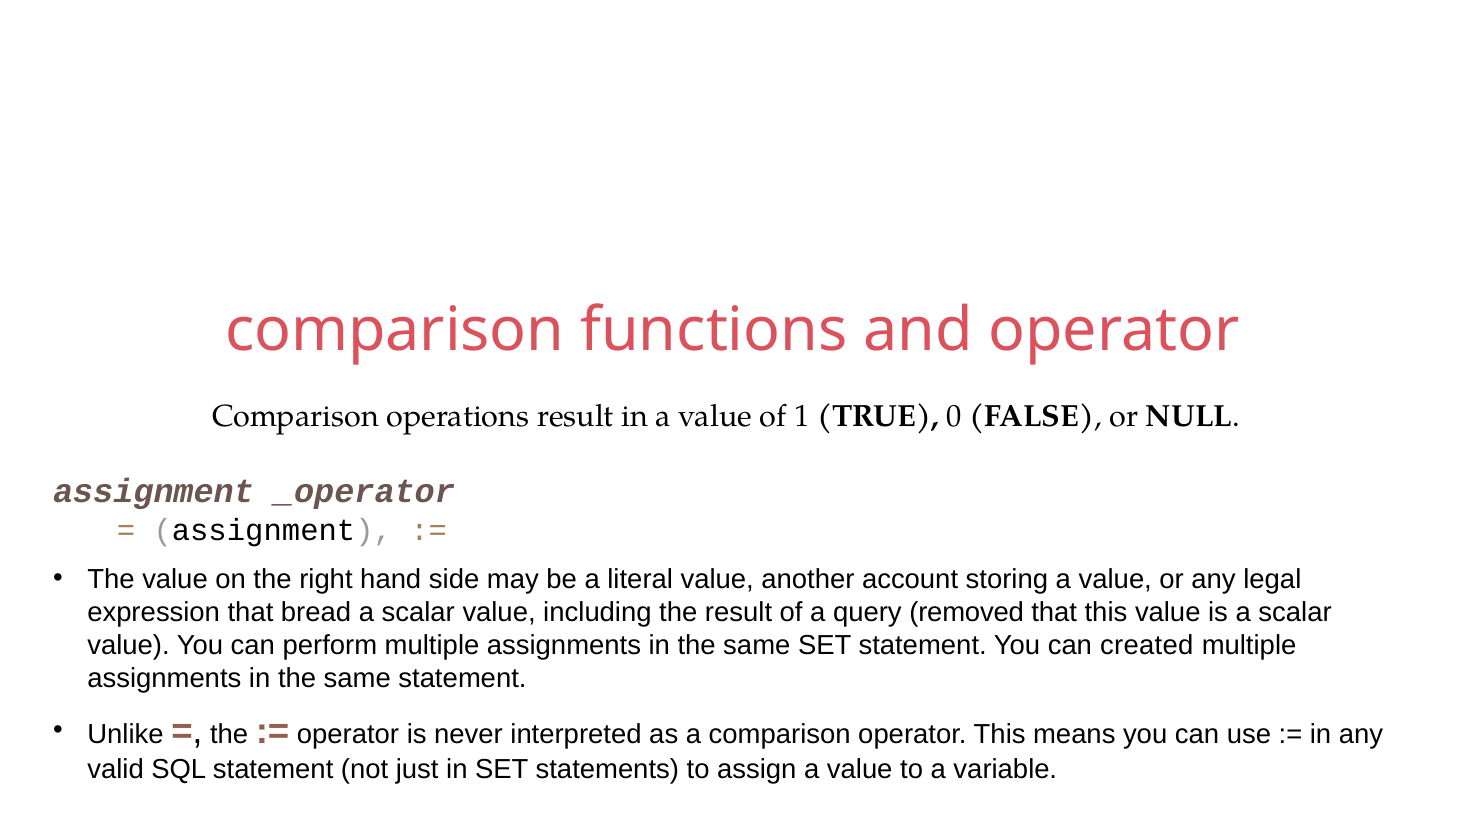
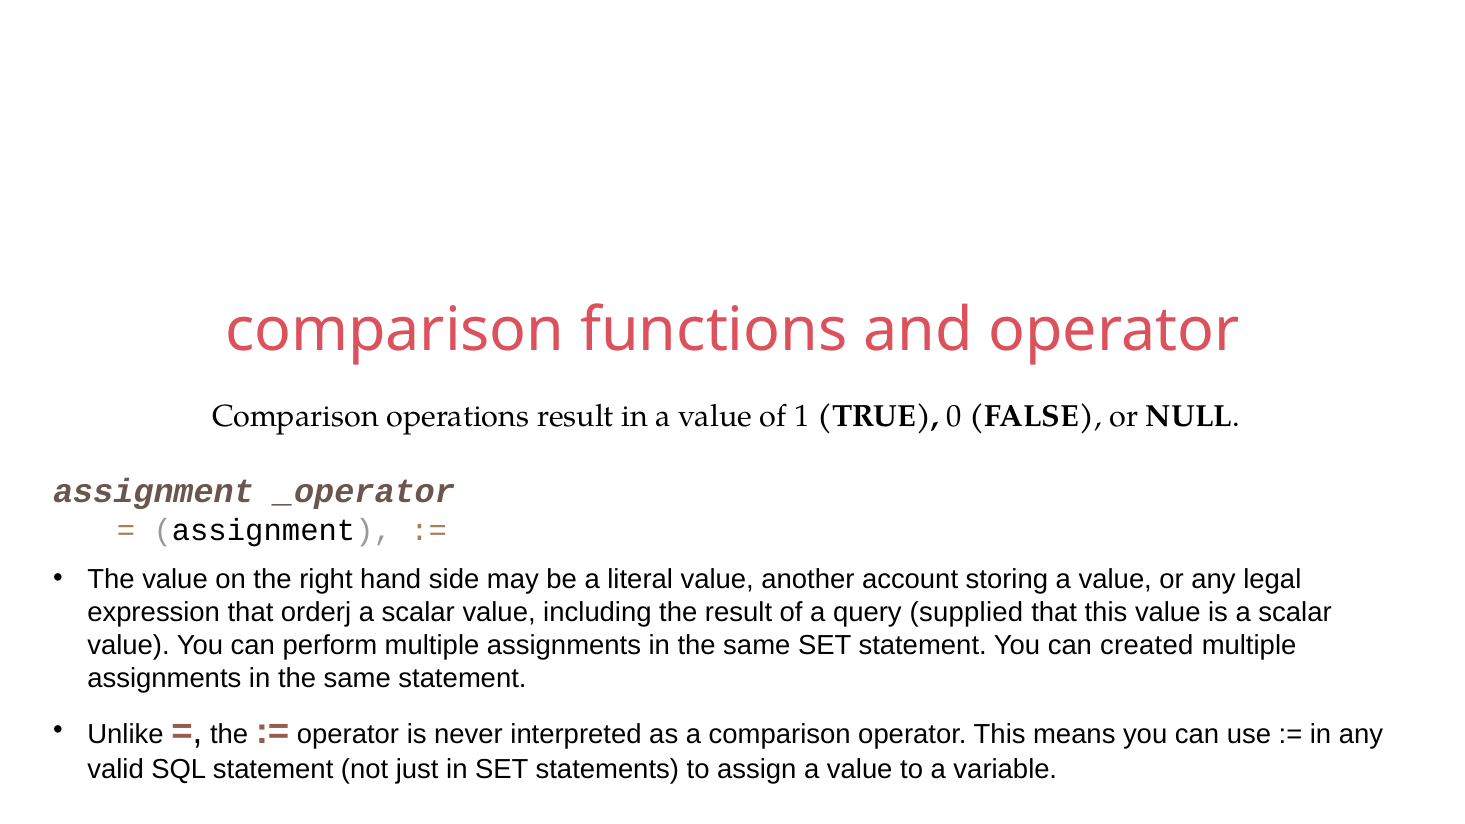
bread: bread -> orderj
removed: removed -> supplied
